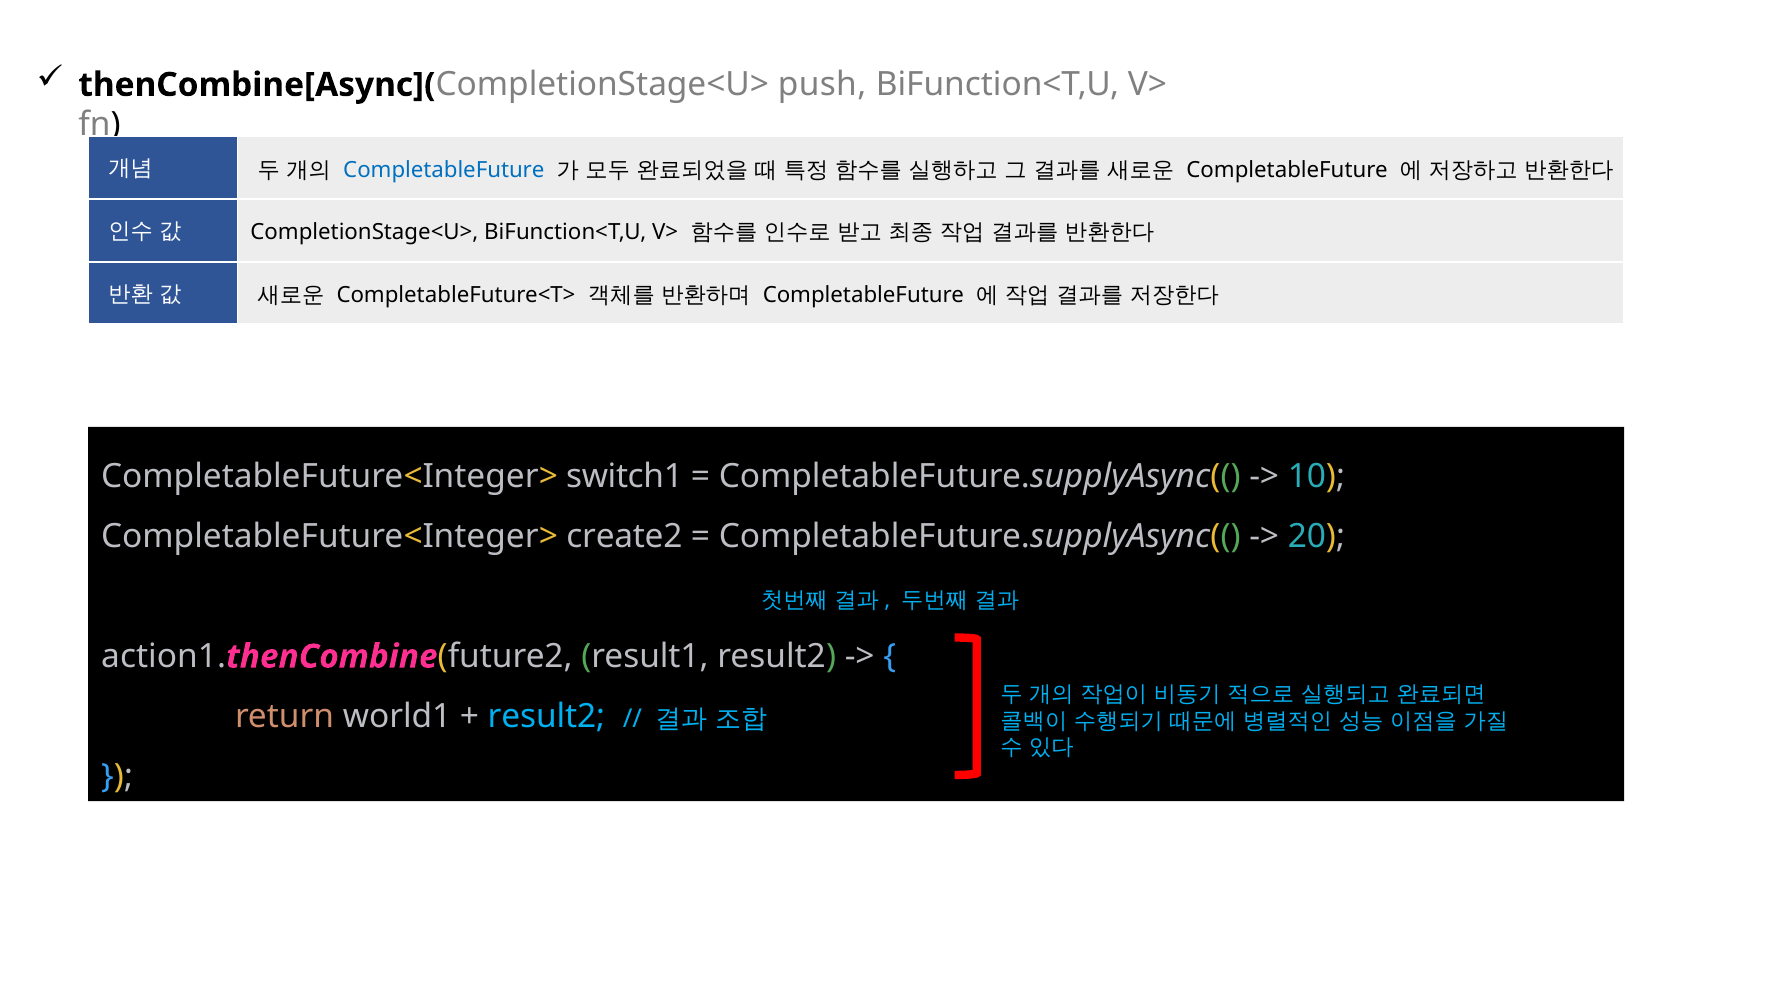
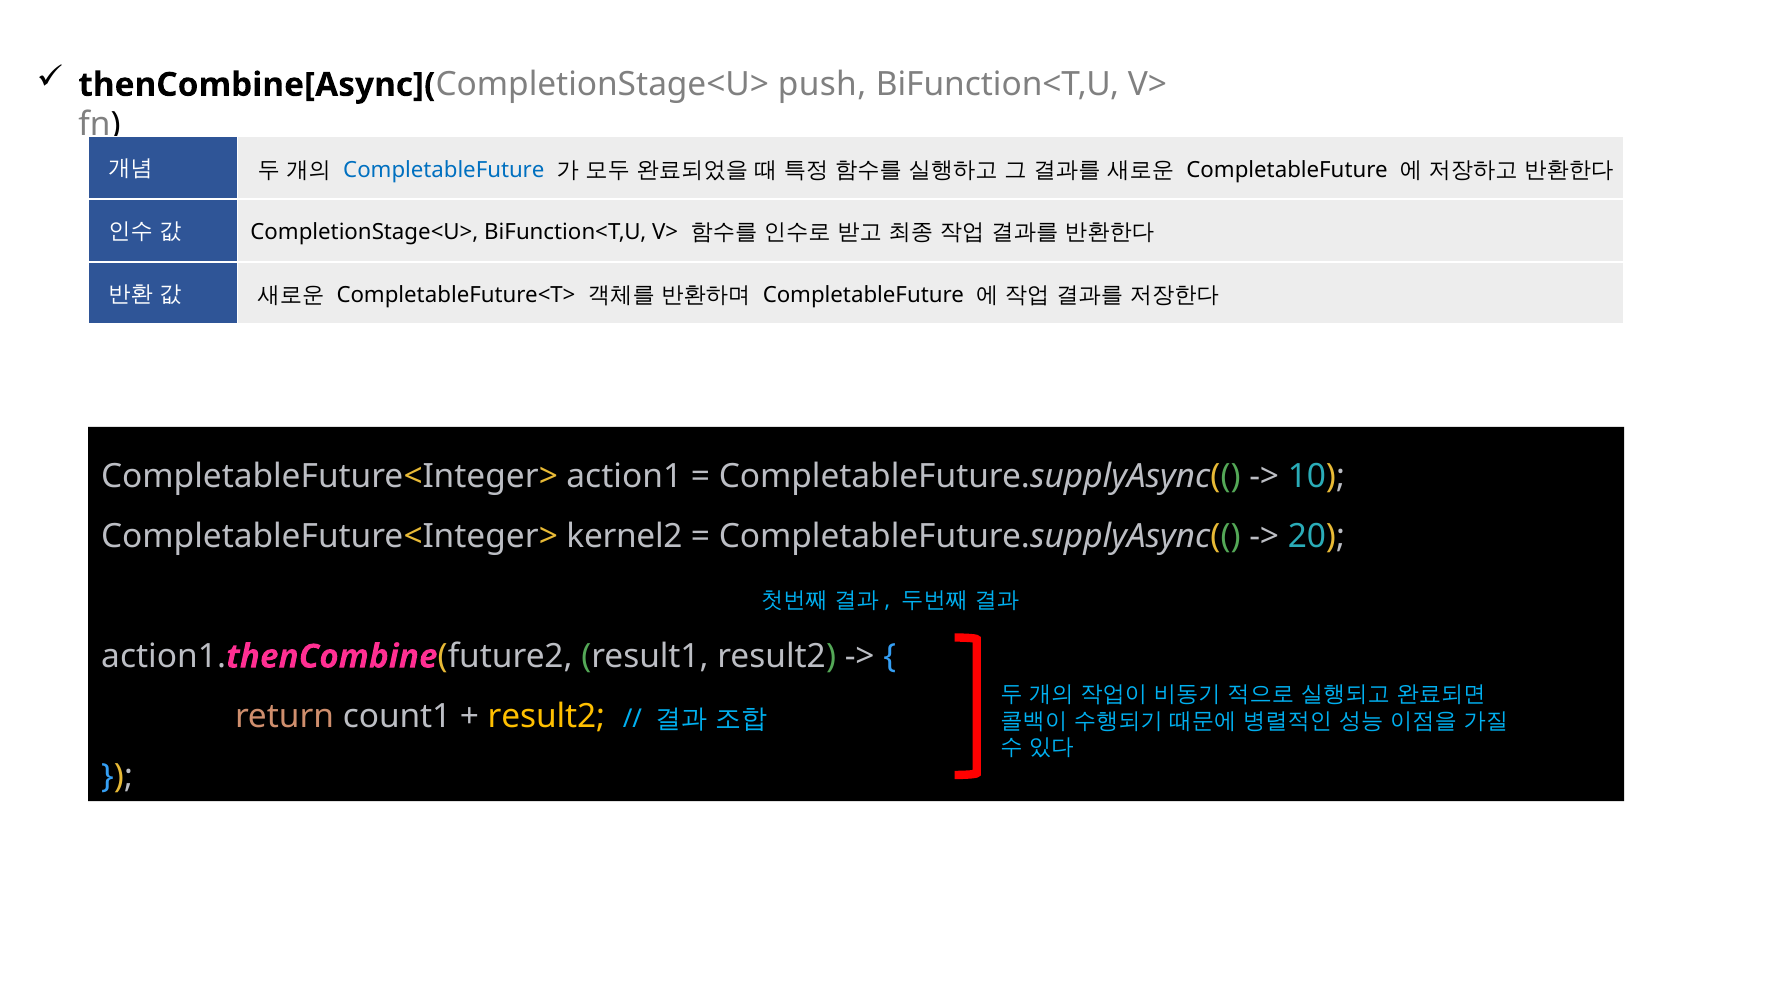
CompletableFuture<Integer> switch1: switch1 -> action1
create2: create2 -> kernel2
world1: world1 -> count1
result2 at (546, 717) colour: light blue -> yellow
